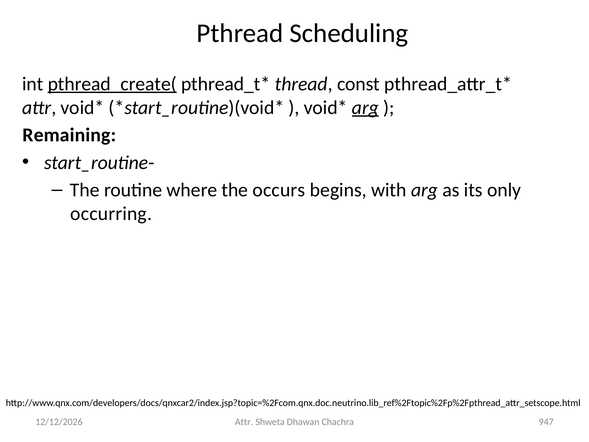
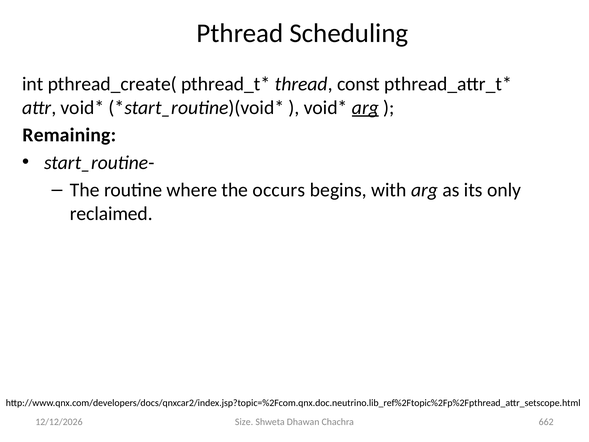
pthread_create( underline: present -> none
occurring: occurring -> reclaimed
Attr at (244, 422): Attr -> Size
947: 947 -> 662
